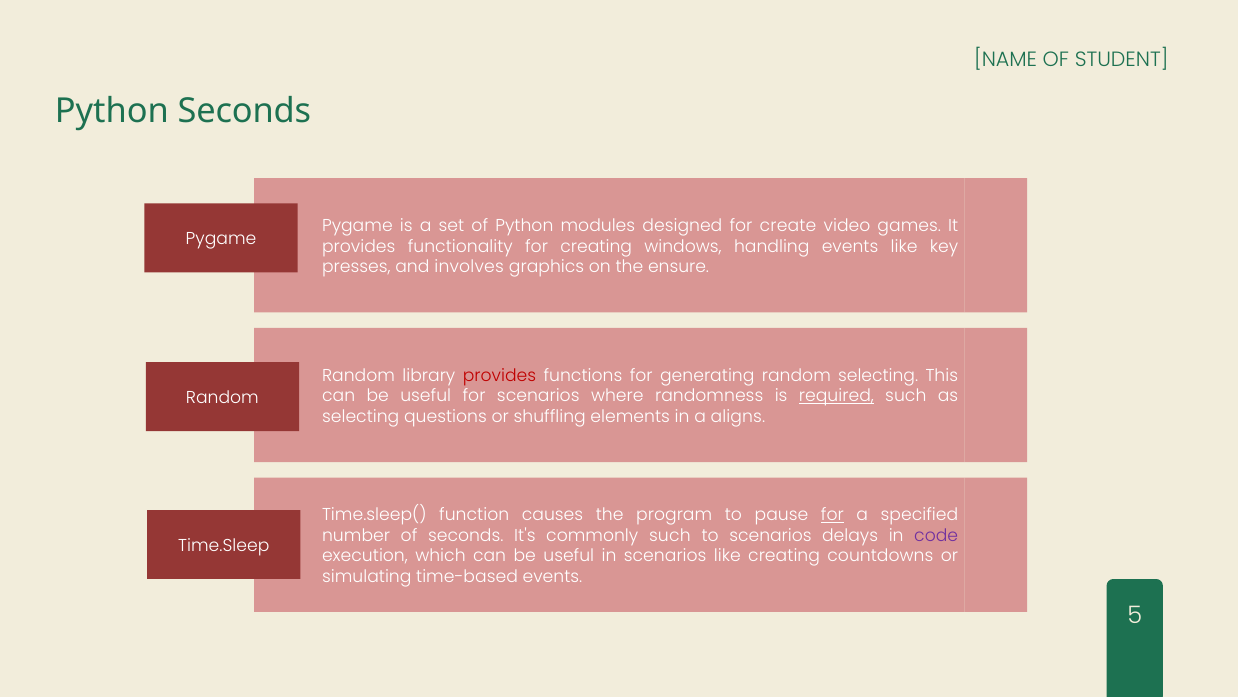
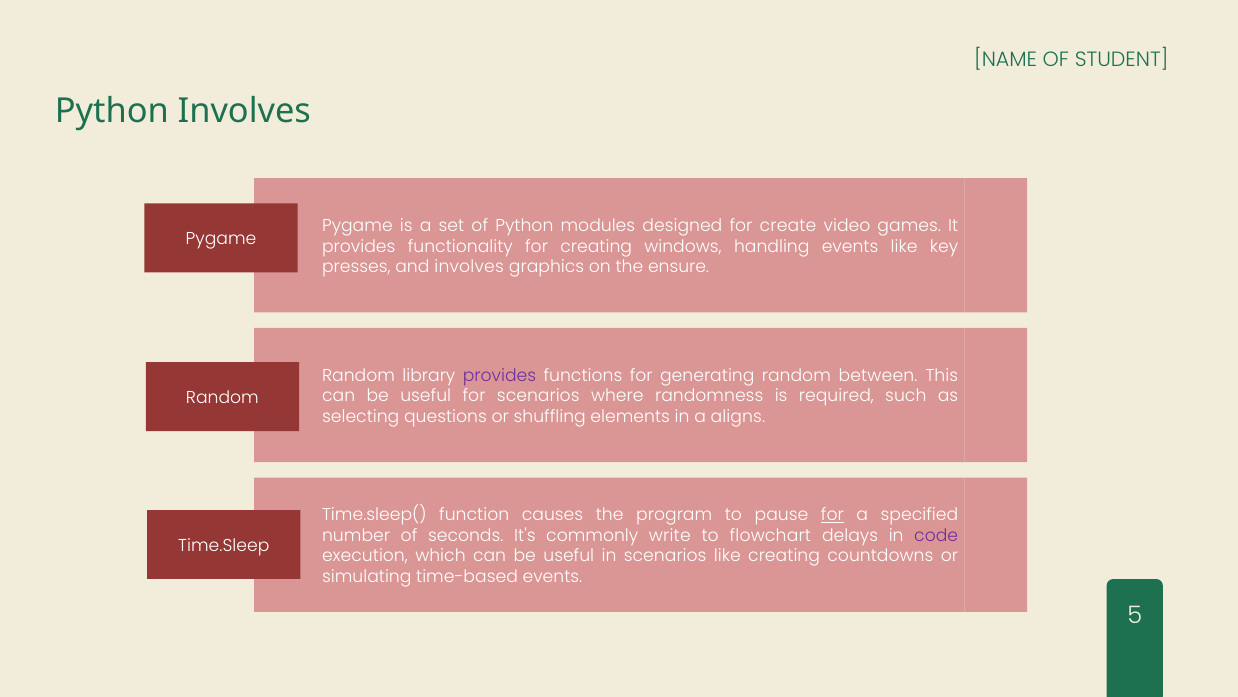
Python Seconds: Seconds -> Involves
provides at (499, 375) colour: red -> purple
random selecting: selecting -> between
required underline: present -> none
commonly such: such -> write
to scenarios: scenarios -> flowchart
